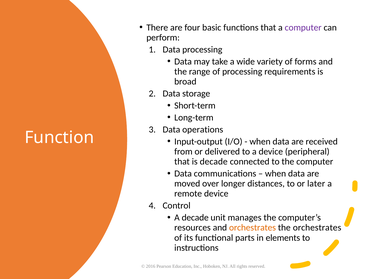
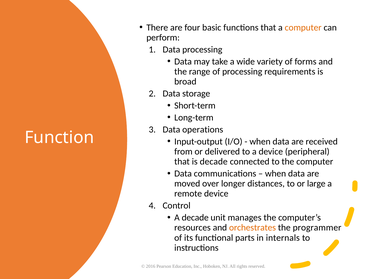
computer at (303, 27) colour: purple -> orange
later: later -> large
the orchestrates: orchestrates -> programmer
elements: elements -> internals
